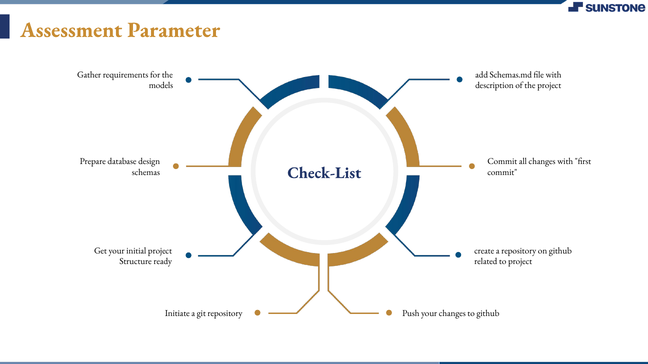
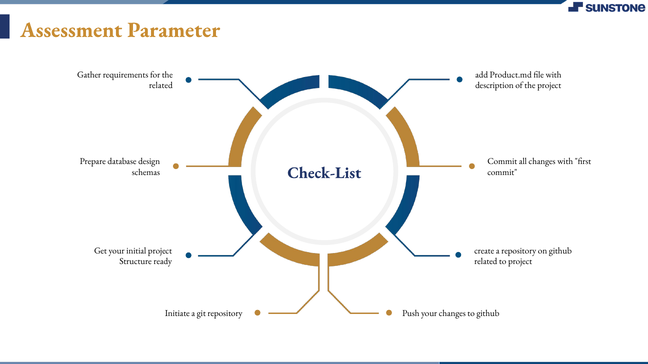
Schemas.md: Schemas.md -> Product.md
models at (161, 85): models -> related
